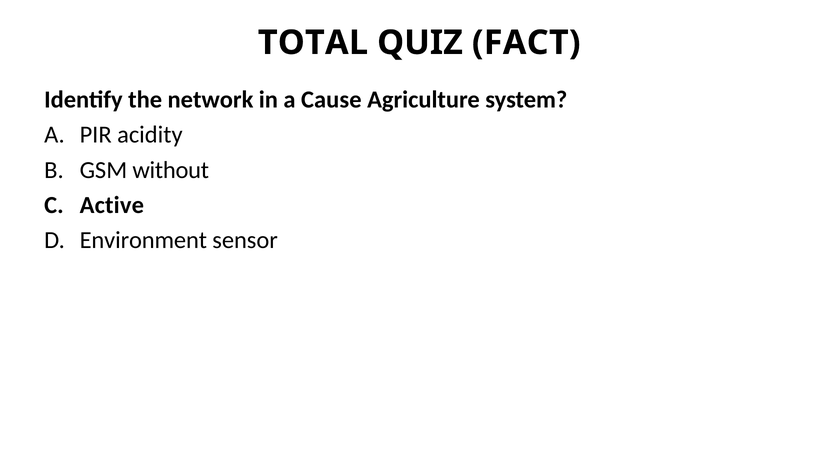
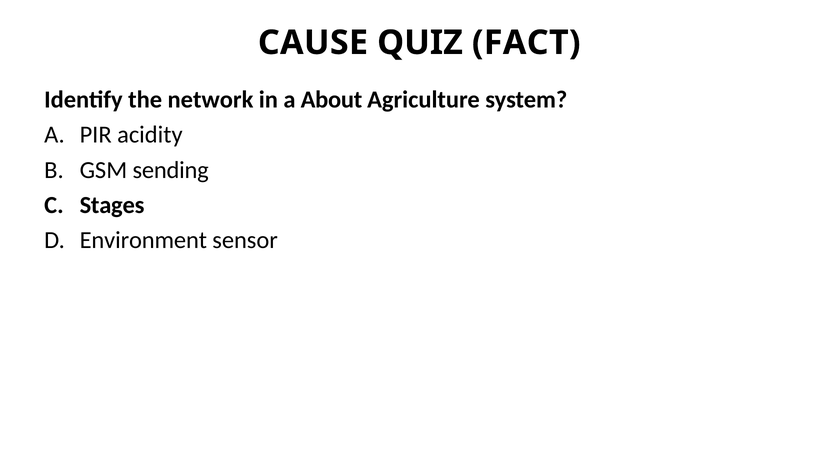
TOTAL: TOTAL -> CAUSE
Cause: Cause -> About
without: without -> sending
Active: Active -> Stages
